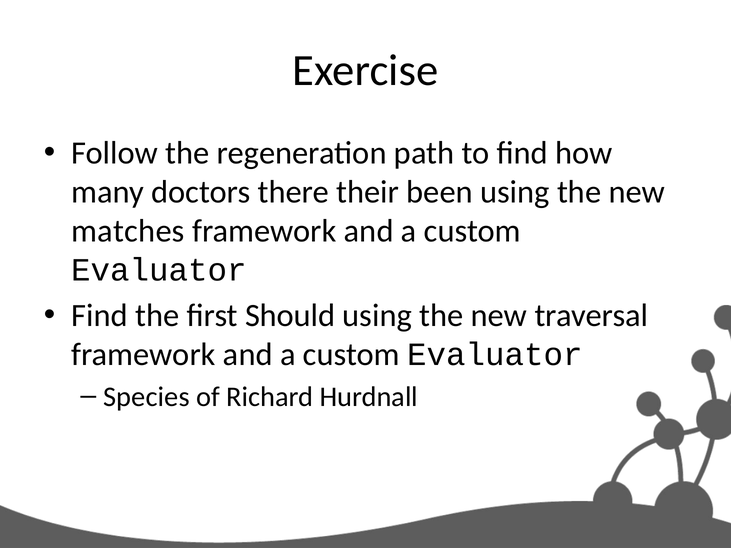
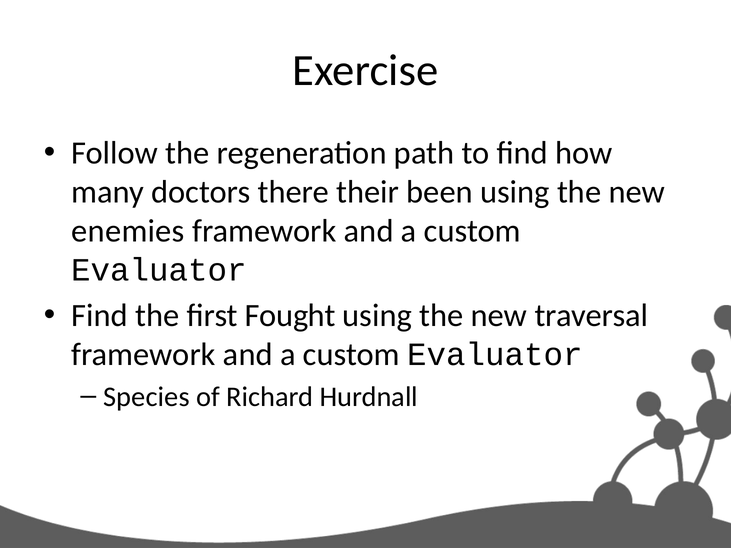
matches: matches -> enemies
Should: Should -> Fought
